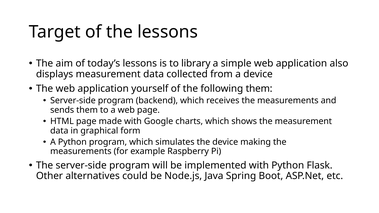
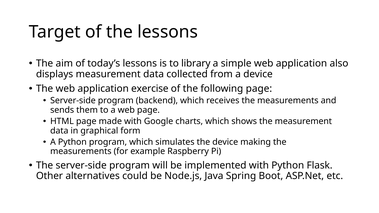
yourself: yourself -> exercise
following them: them -> page
